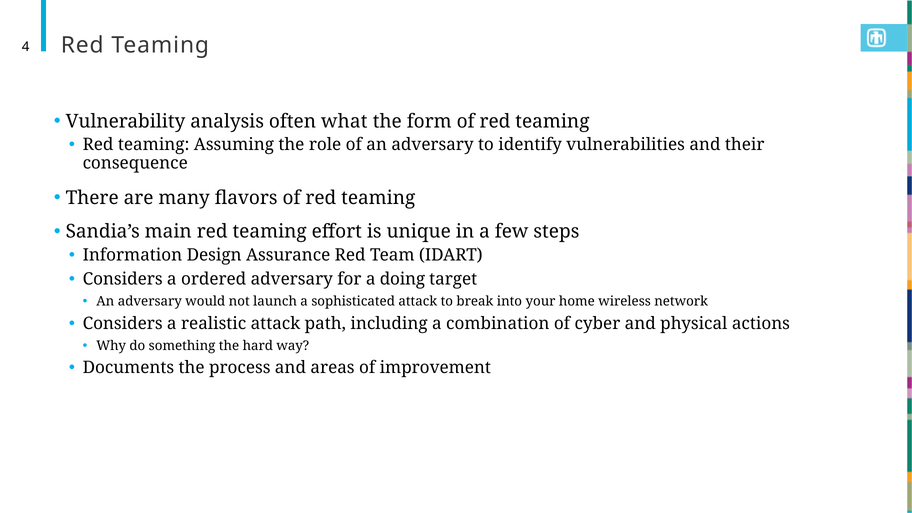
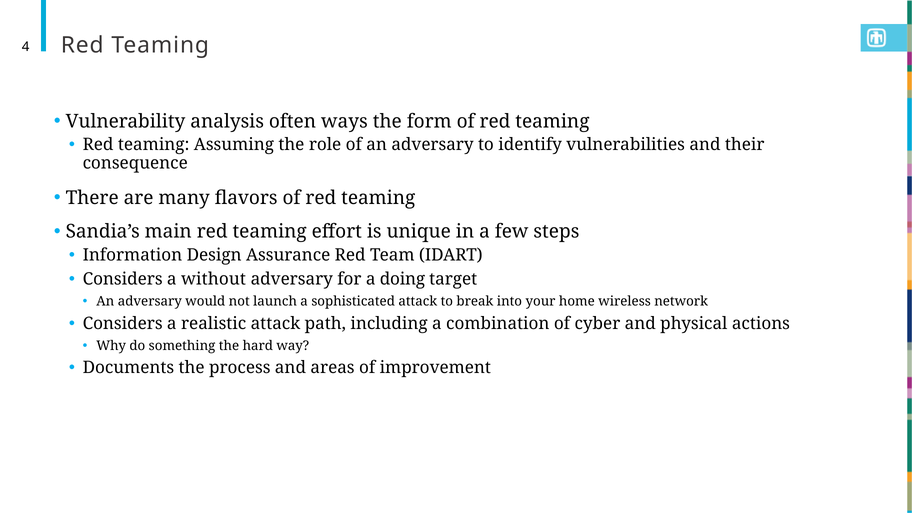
what: what -> ways
ordered: ordered -> without
